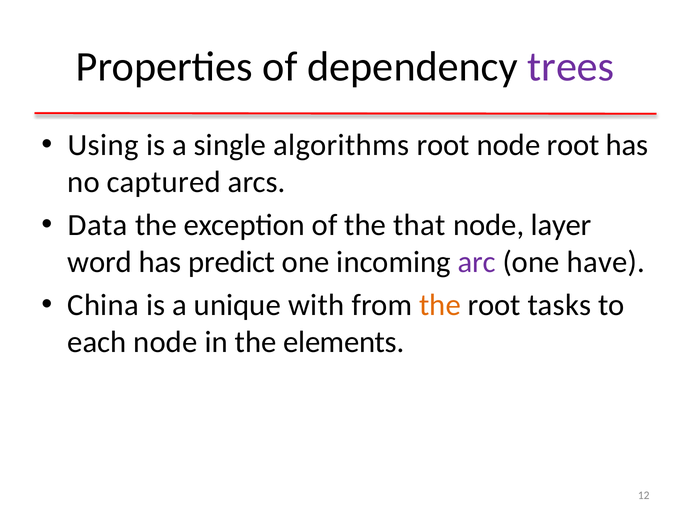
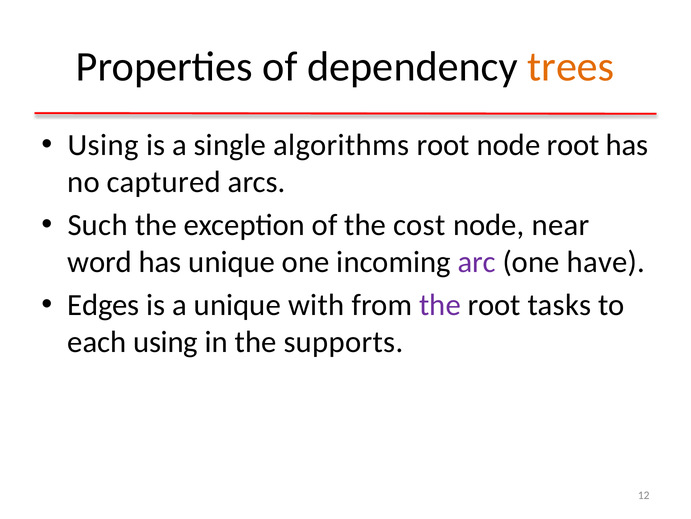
trees colour: purple -> orange
Data: Data -> Such
that: that -> cost
layer: layer -> near
has predict: predict -> unique
China: China -> Edges
the at (440, 305) colour: orange -> purple
each node: node -> using
elements: elements -> supports
